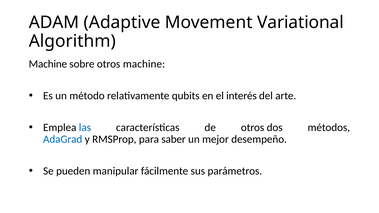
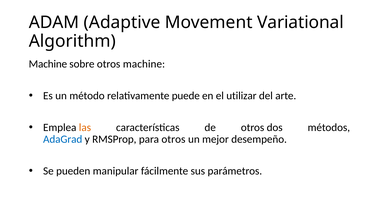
qubits: qubits -> puede
interés: interés -> utilizar
las colour: blue -> orange
para saber: saber -> otros
